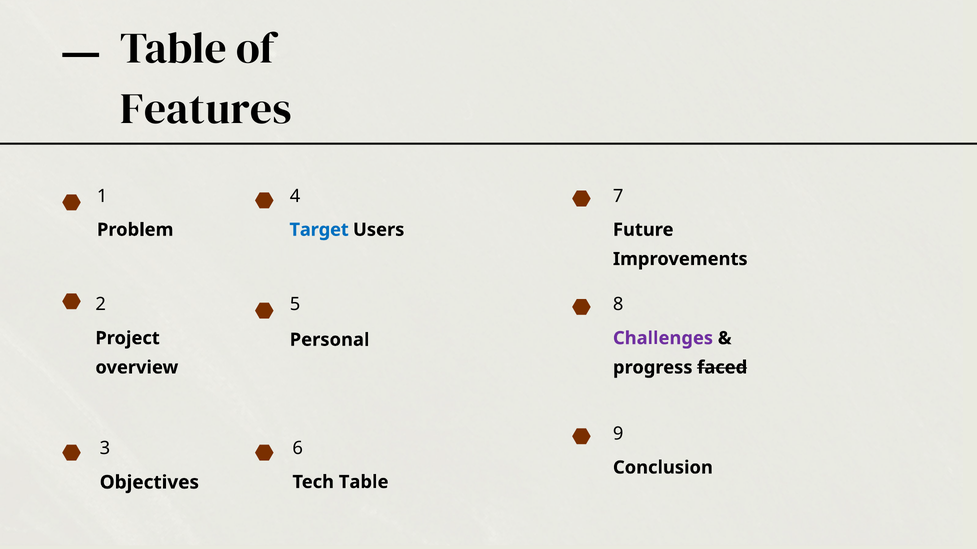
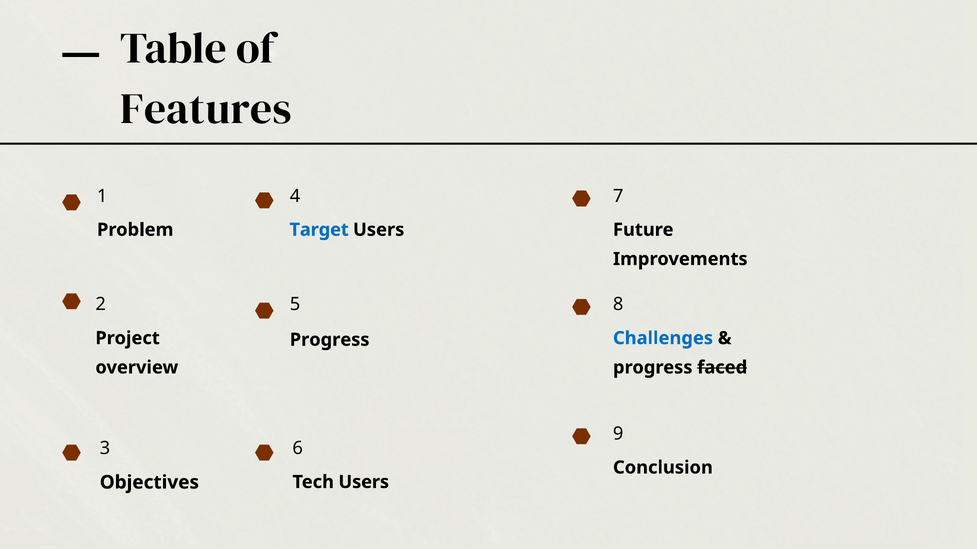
Challenges colour: purple -> blue
Personal at (330, 340): Personal -> Progress
Tech Table: Table -> Users
